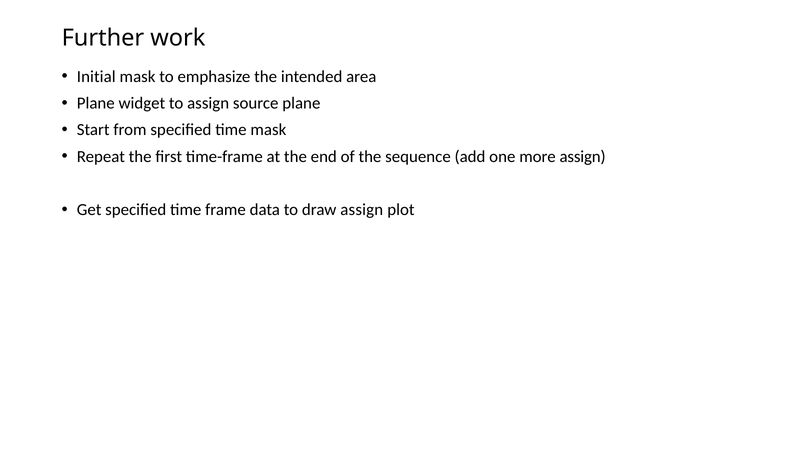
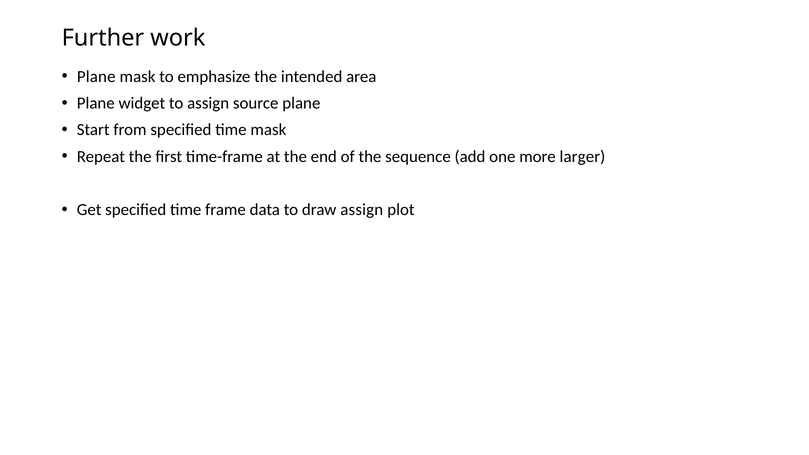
Initial at (96, 77): Initial -> Plane
more assign: assign -> larger
